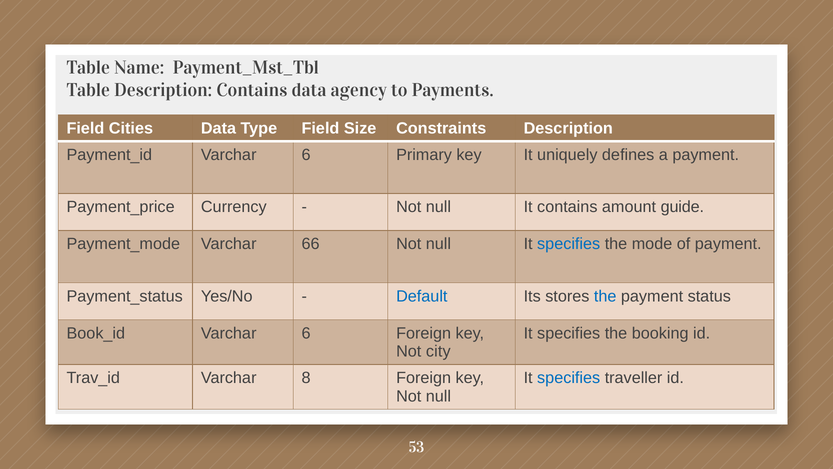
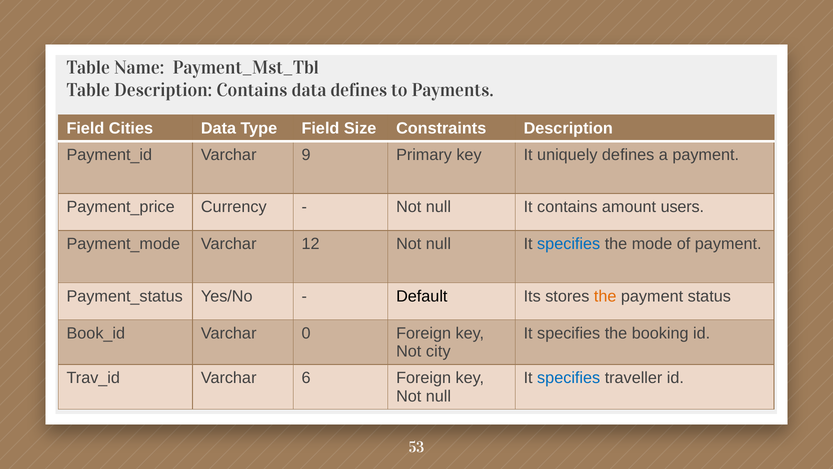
data agency: agency -> defines
6 at (306, 155): 6 -> 9
guide: guide -> users
66: 66 -> 12
Default colour: blue -> black
the at (605, 296) colour: blue -> orange
6 at (306, 333): 6 -> 0
8: 8 -> 6
